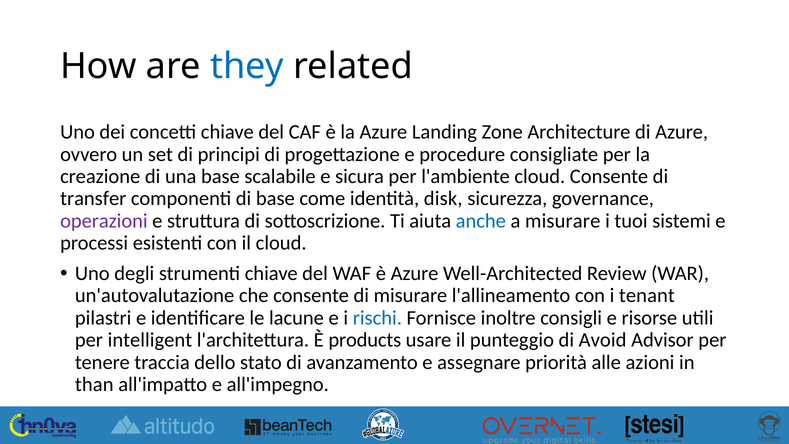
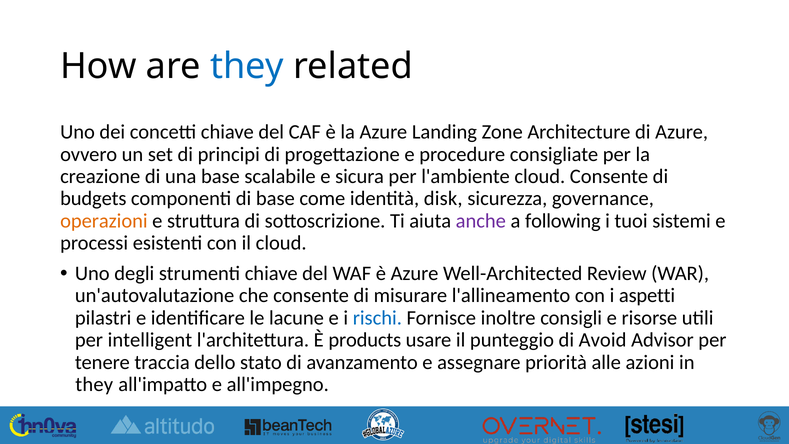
transfer: transfer -> budgets
operazioni colour: purple -> orange
anche colour: blue -> purple
a misurare: misurare -> following
tenant: tenant -> aspetti
than at (94, 384): than -> they
